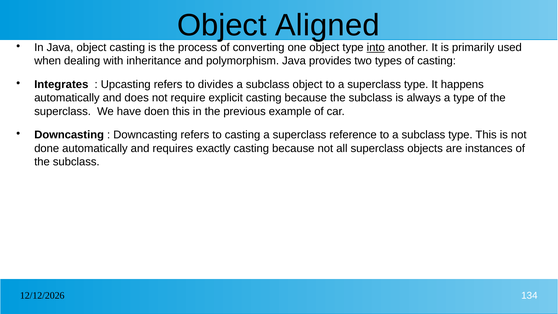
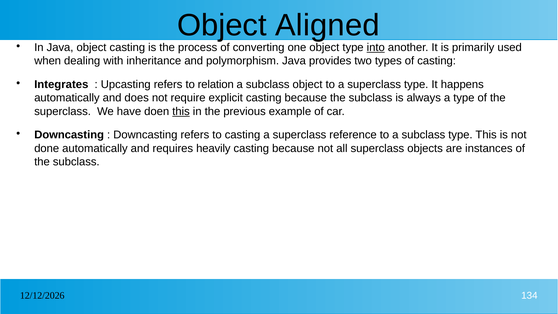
divides: divides -> relation
this at (181, 111) underline: none -> present
exactly: exactly -> heavily
